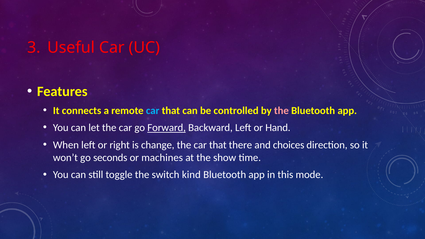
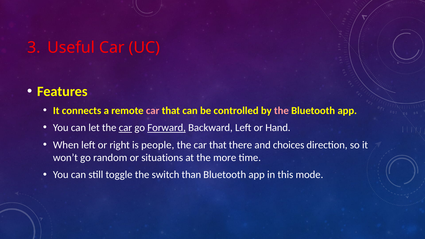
car at (153, 111) colour: light blue -> pink
car at (125, 128) underline: none -> present
change: change -> people
seconds: seconds -> random
machines: machines -> situations
show: show -> more
kind: kind -> than
